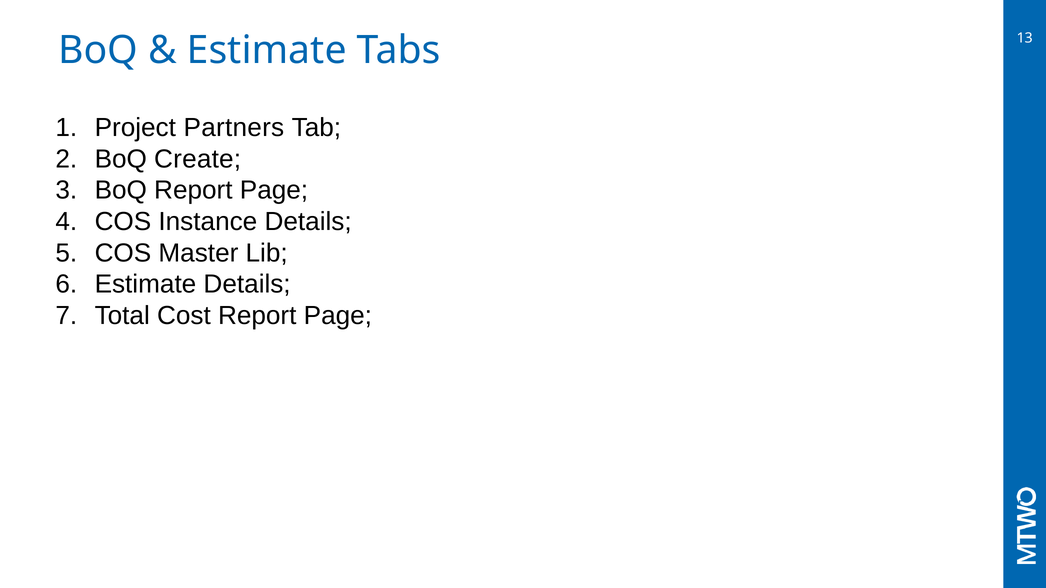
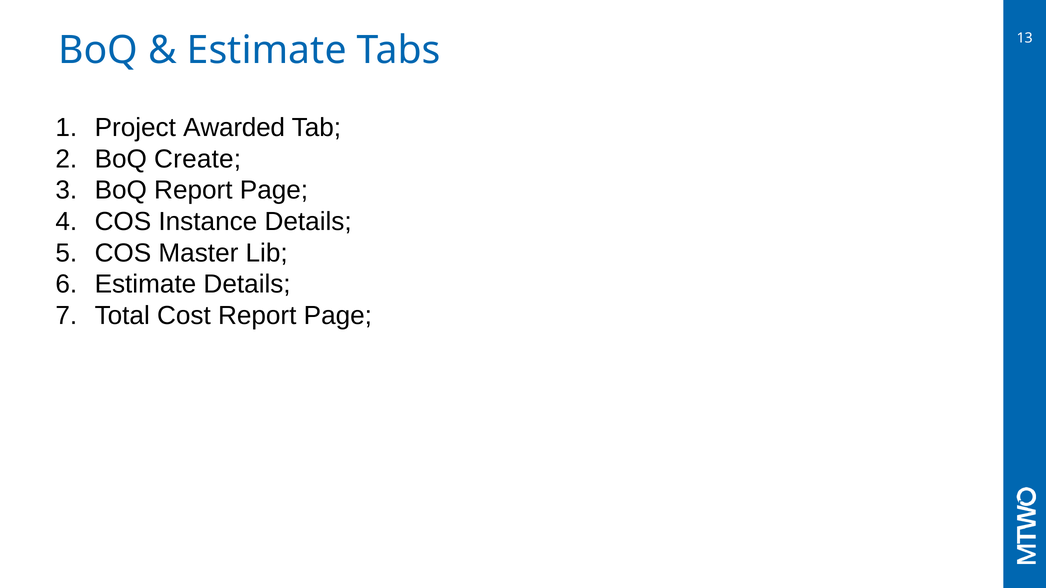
Partners: Partners -> Awarded
